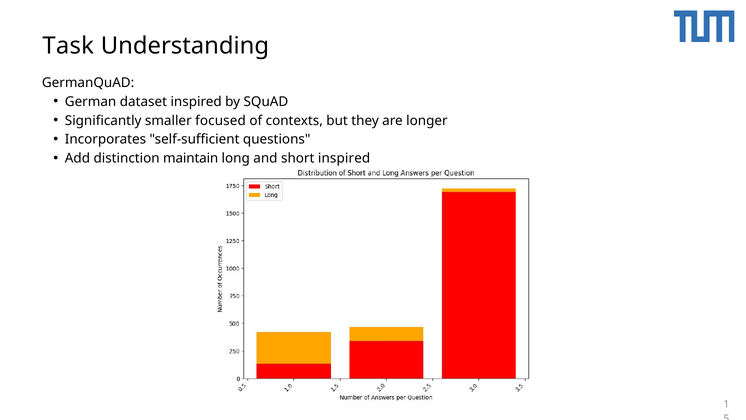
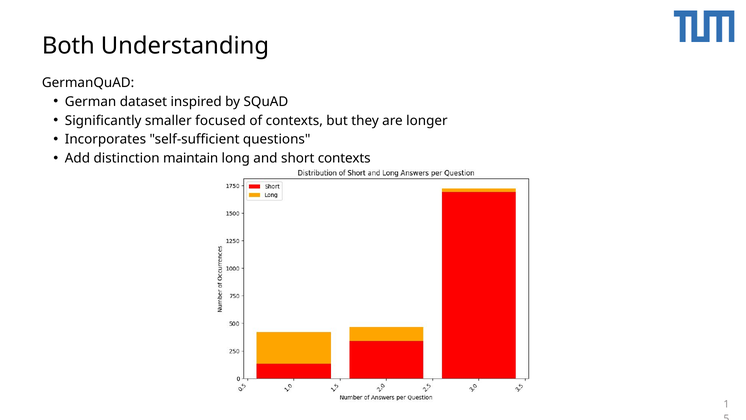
Task: Task -> Both
short inspired: inspired -> contexts
